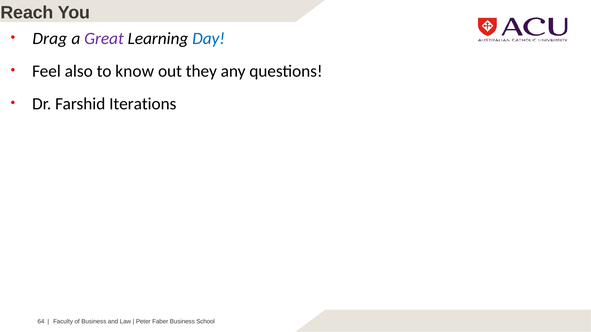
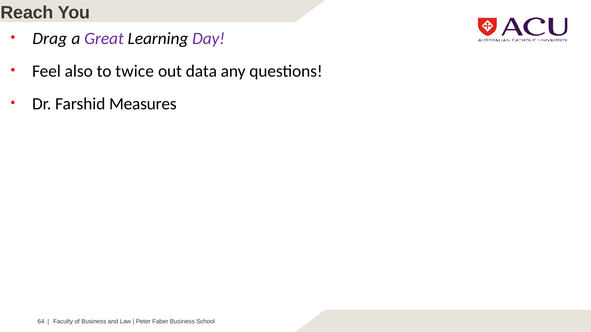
Day colour: blue -> purple
know: know -> twice
they: they -> data
Iterations: Iterations -> Measures
